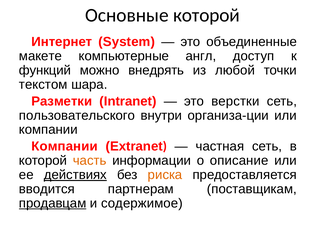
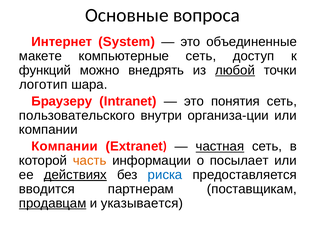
Основные которой: которой -> вопроса
компьютерные англ: англ -> сеть
любой underline: none -> present
текстом: текстом -> логотип
Разметки: Разметки -> Браузеру
верстки: верстки -> понятия
частная underline: none -> present
описание: описание -> посылает
риска colour: orange -> blue
содержимое: содержимое -> указывается
